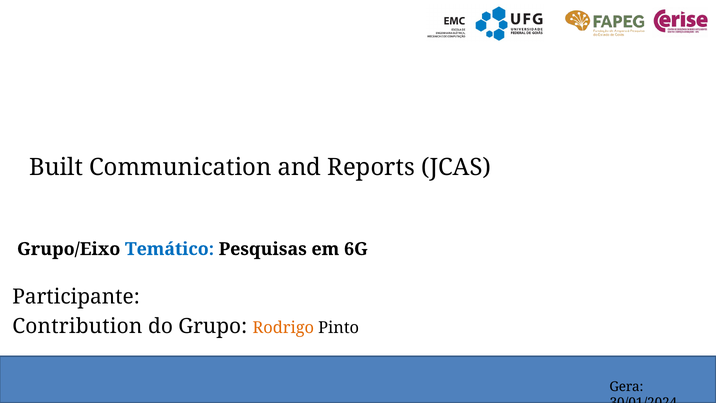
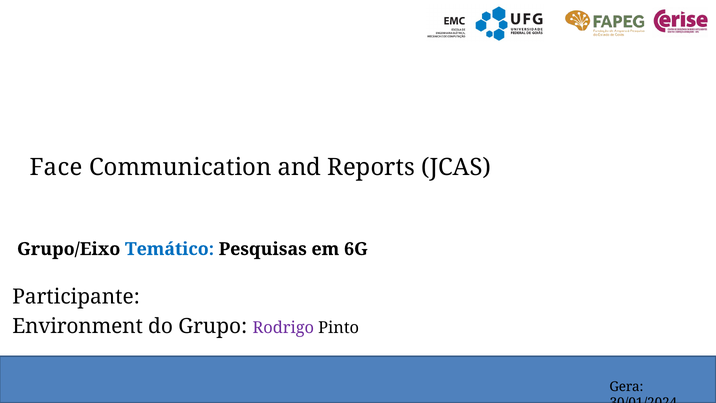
Built: Built -> Face
Contribution: Contribution -> Environment
Rodrigo colour: orange -> purple
